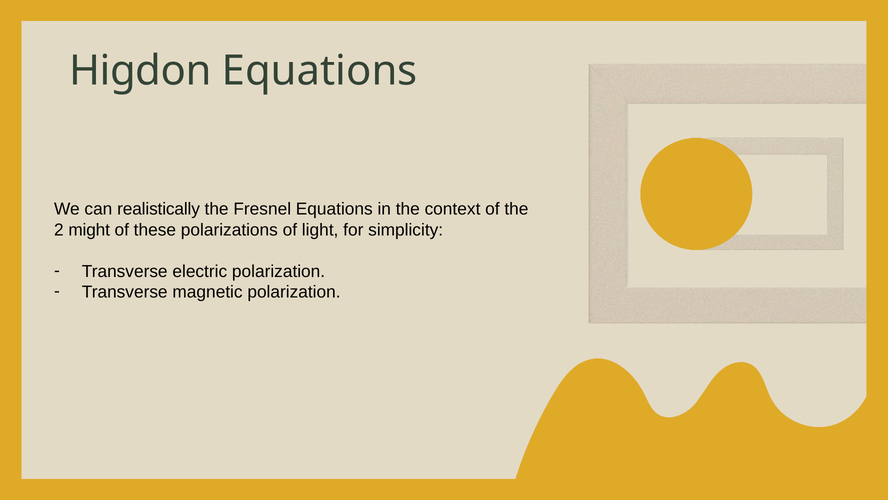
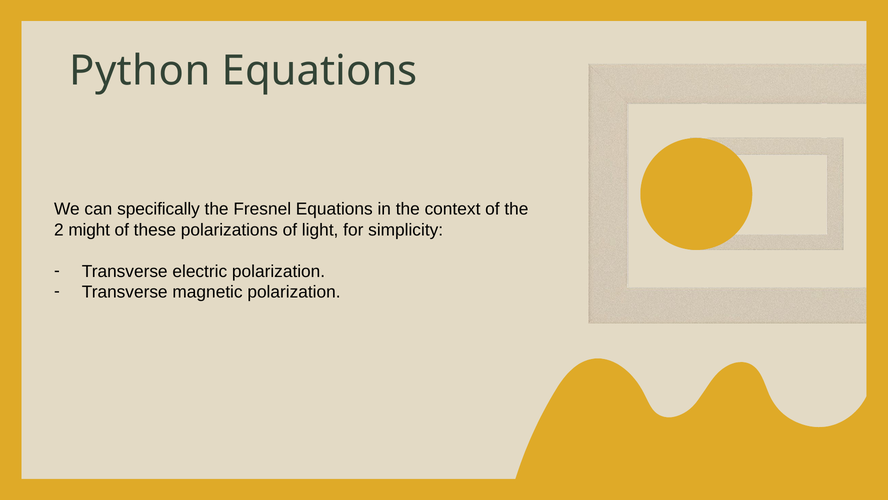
Higdon: Higdon -> Python
realistically: realistically -> specifically
